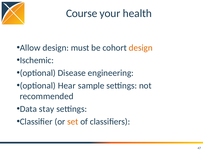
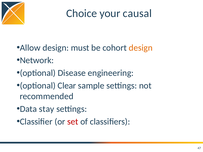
Course: Course -> Choice
health: health -> causal
Ischemic: Ischemic -> Network
Hear: Hear -> Clear
set colour: orange -> red
